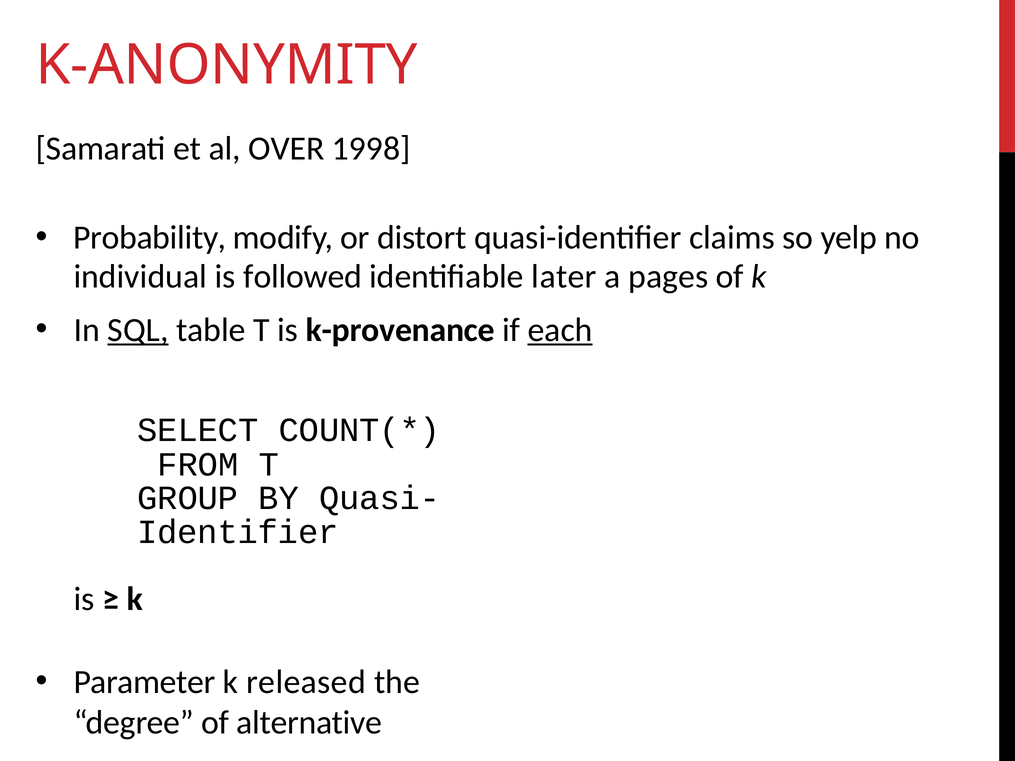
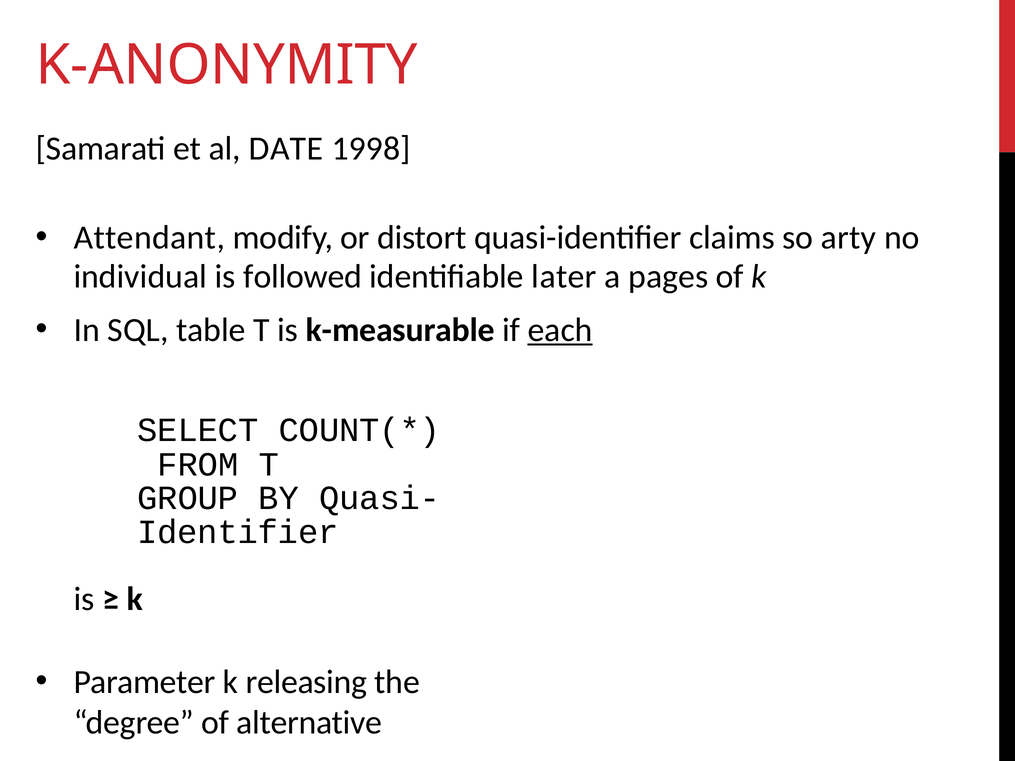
OVER: OVER -> DATE
Probability: Probability -> Attendant
yelp: yelp -> arty
SQL underline: present -> none
k-provenance: k-provenance -> k-measurable
released: released -> releasing
